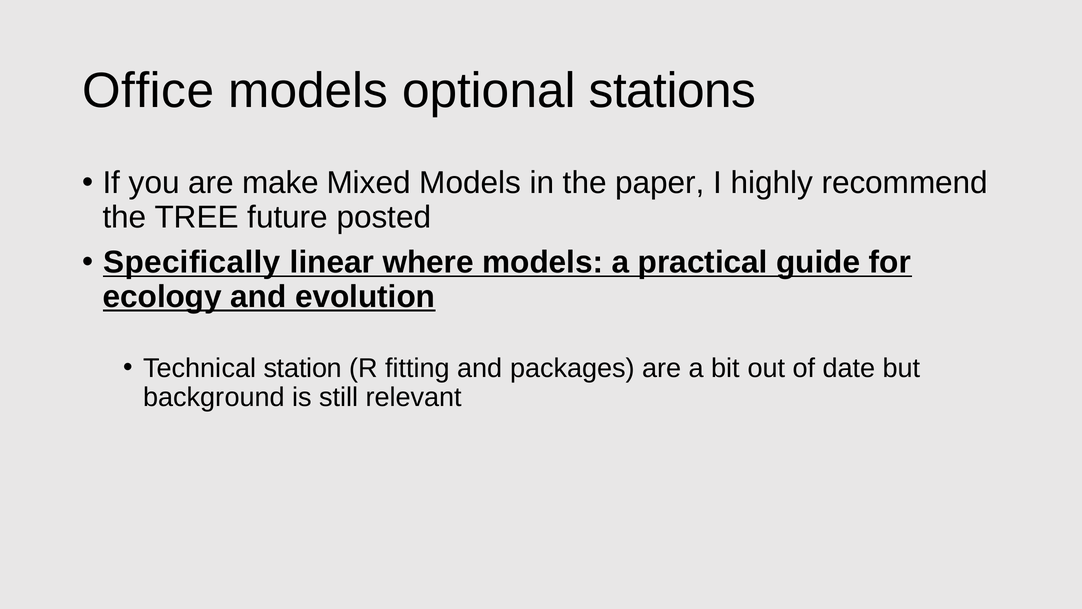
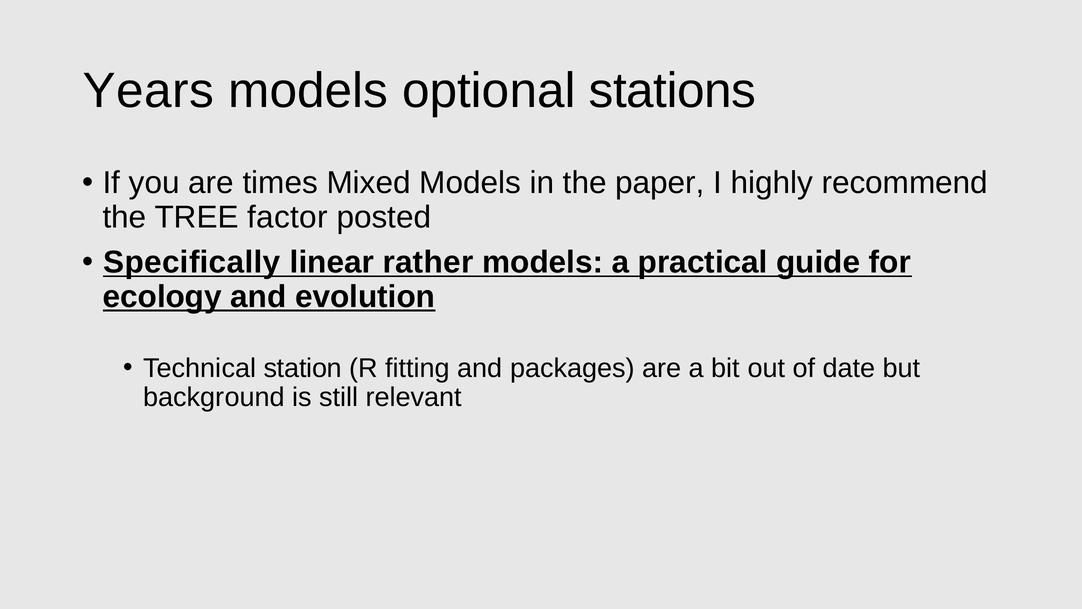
Office: Office -> Years
make: make -> times
future: future -> factor
where: where -> rather
